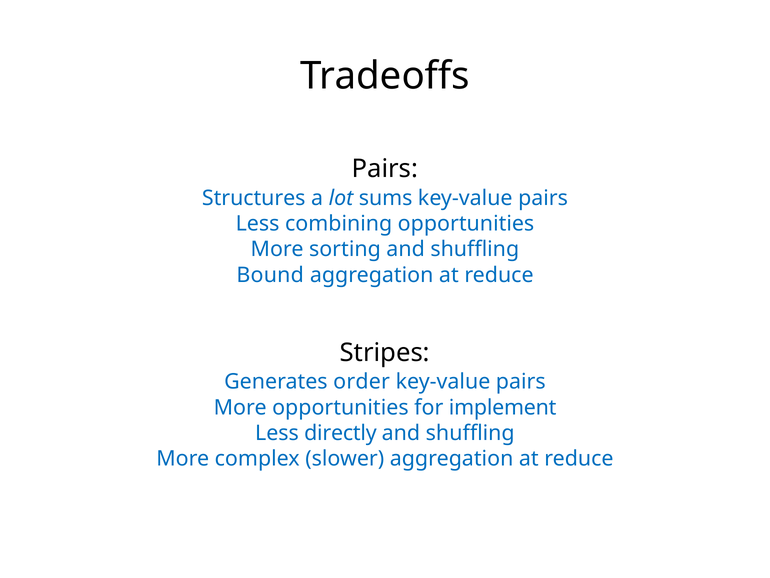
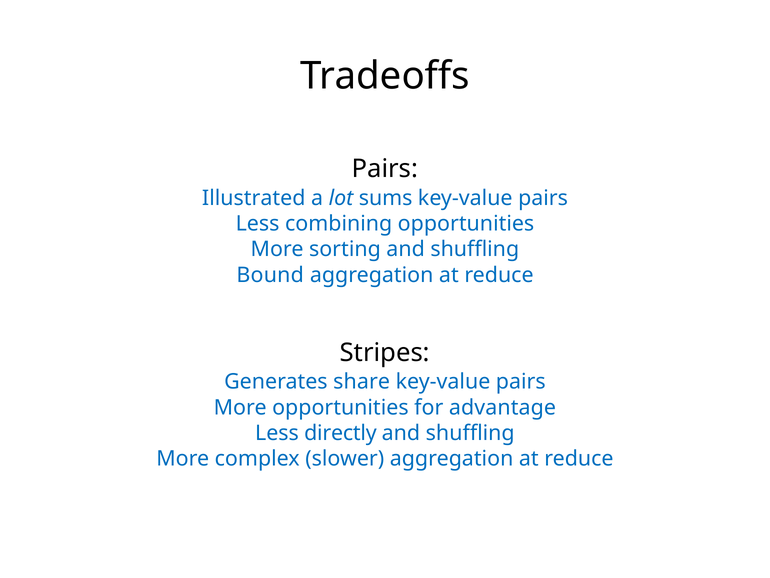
Structures: Structures -> Illustrated
order: order -> share
implement: implement -> advantage
